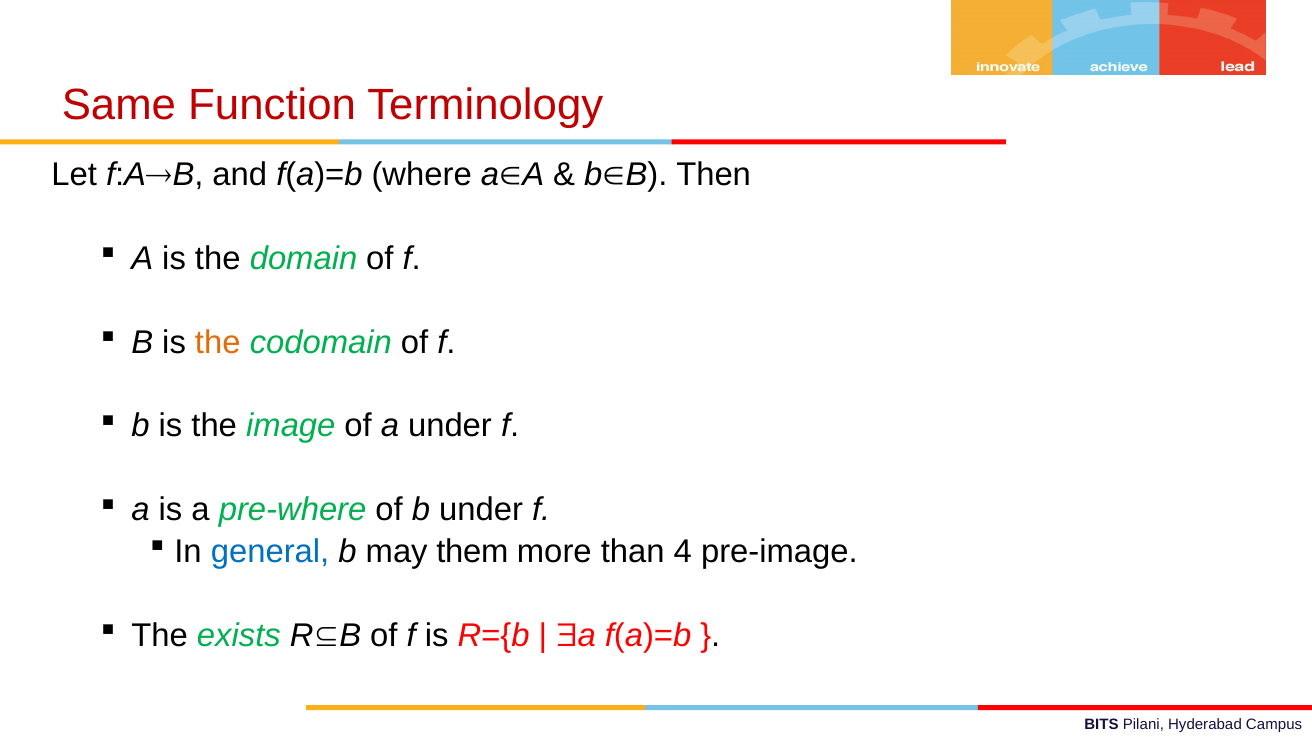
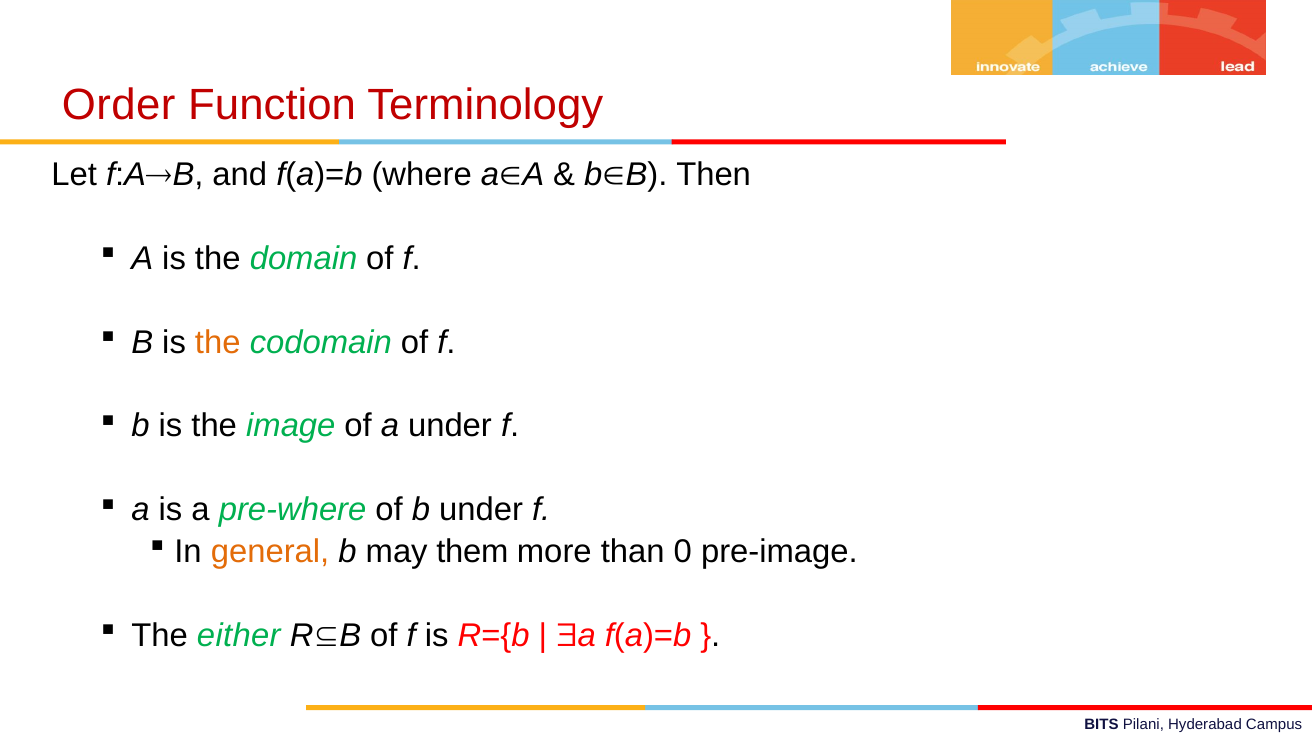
Same: Same -> Order
general colour: blue -> orange
4: 4 -> 0
exists: exists -> either
